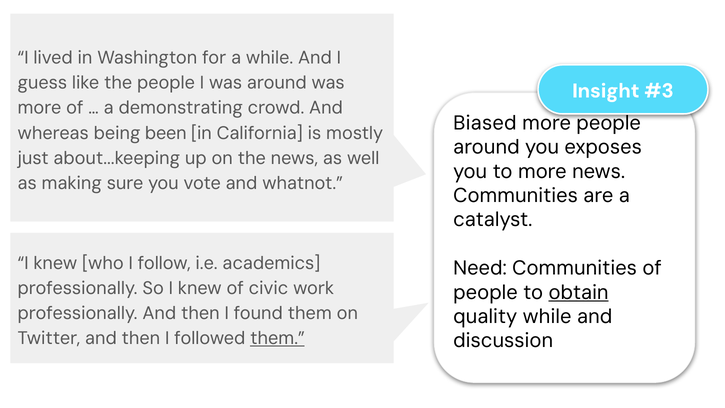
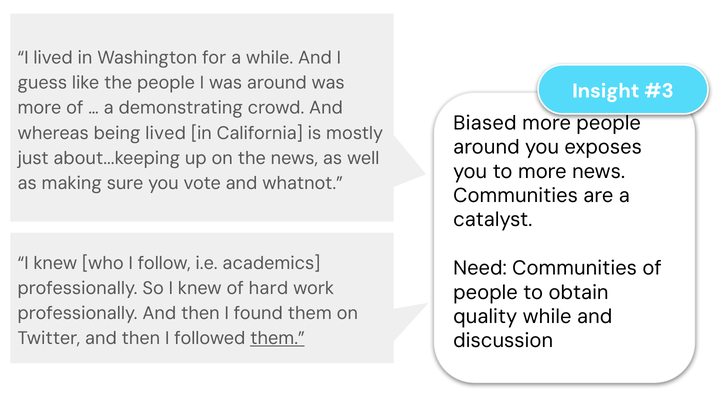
being been: been -> lived
civic: civic -> hard
obtain underline: present -> none
